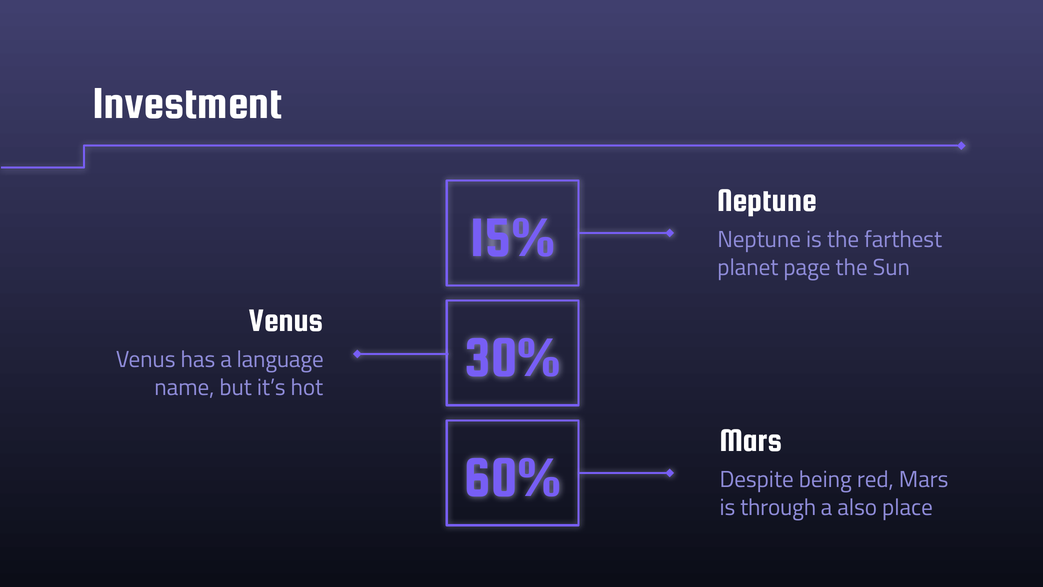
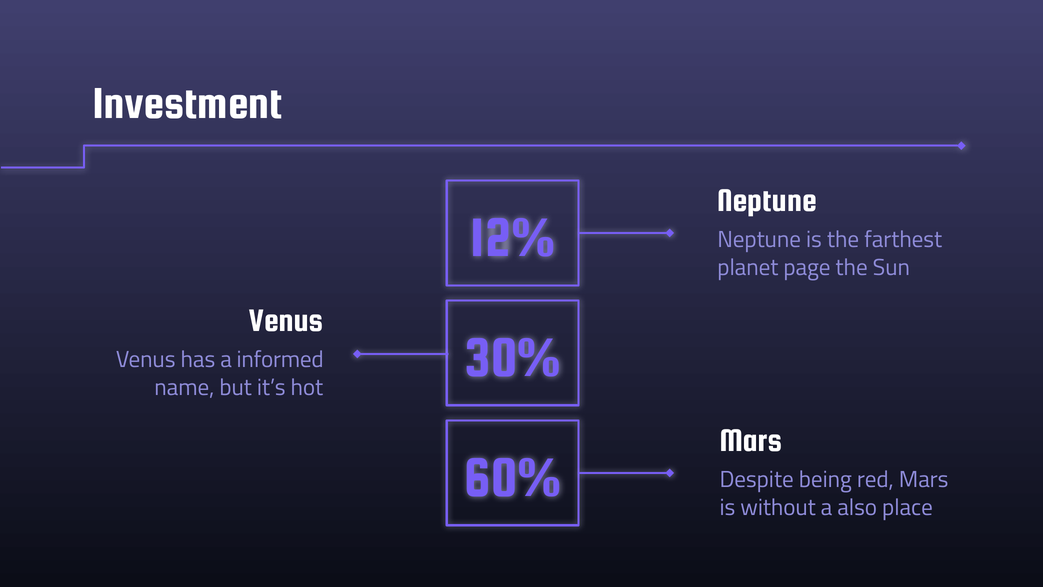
15%: 15% -> 12%
language: language -> informed
through: through -> without
